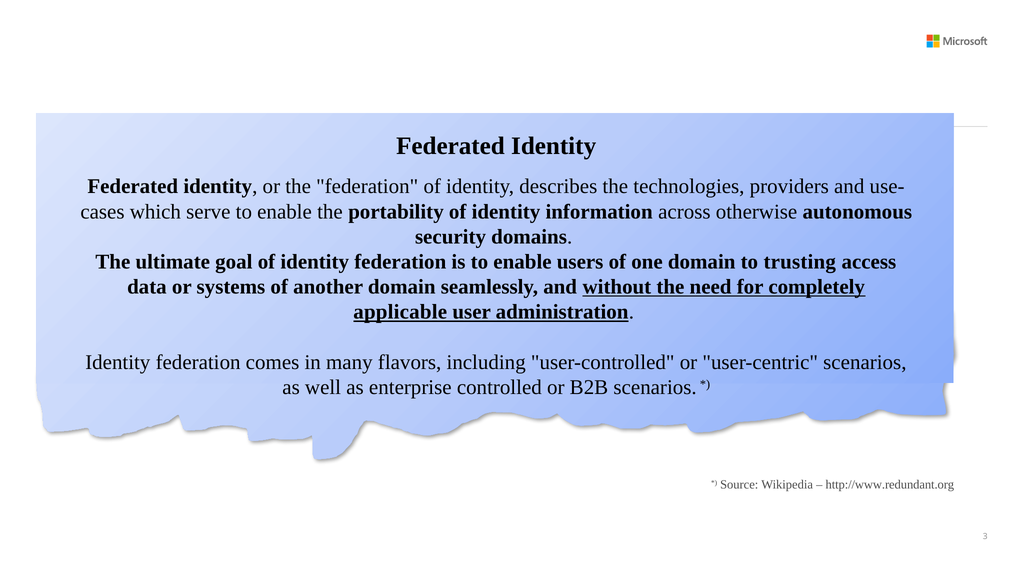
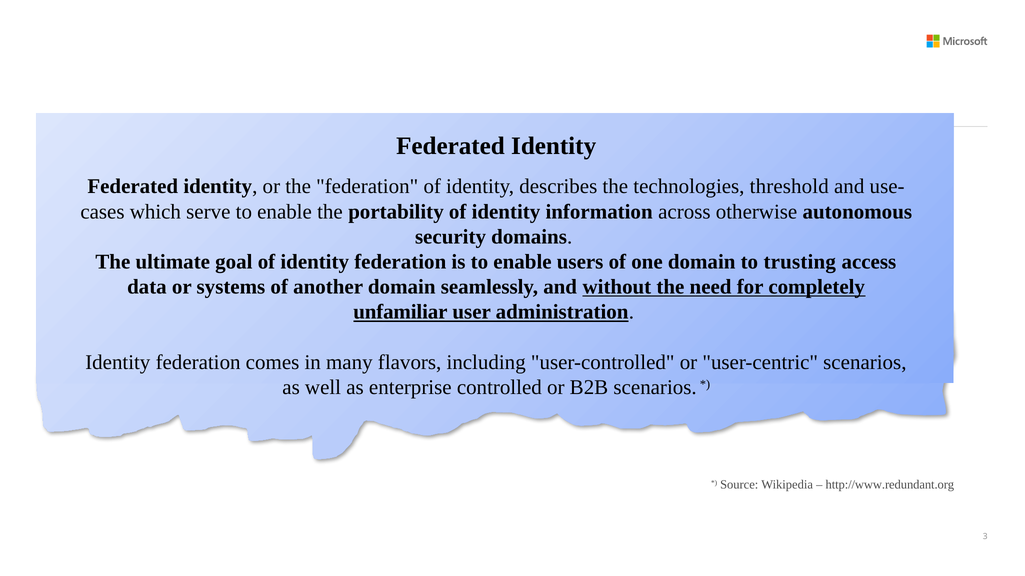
providers: providers -> threshold
applicable: applicable -> unfamiliar
